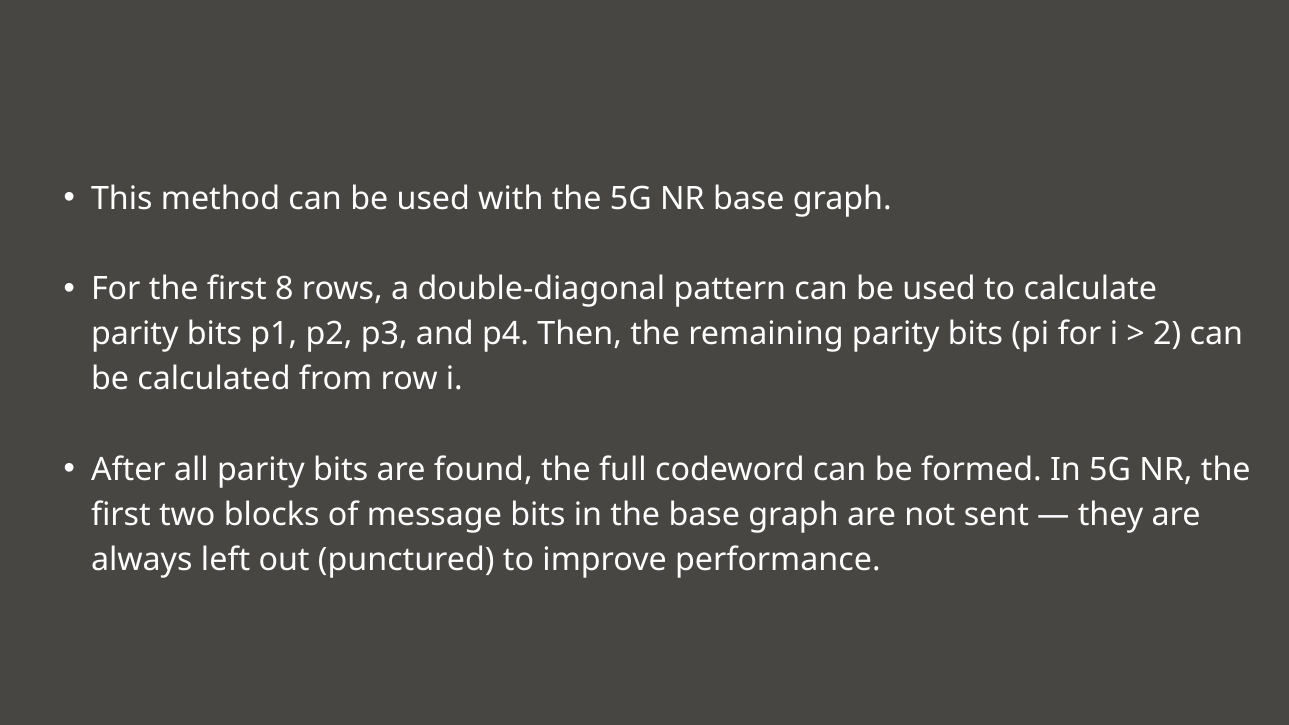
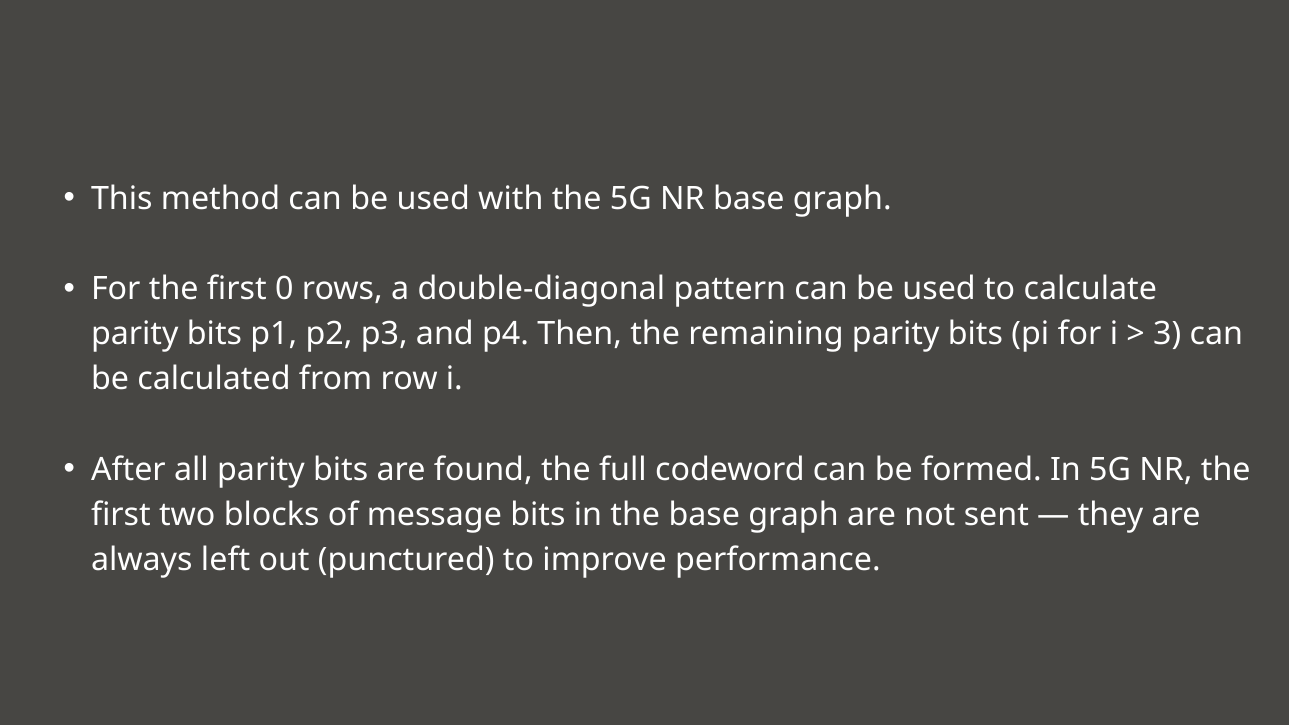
8: 8 -> 0
2: 2 -> 3
